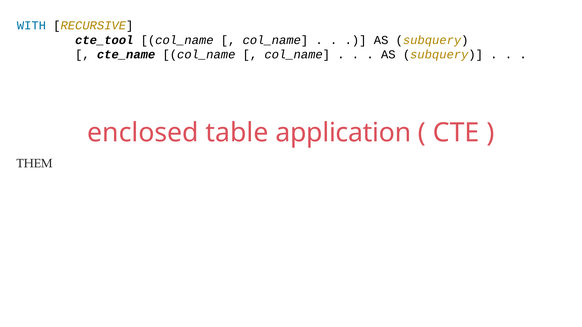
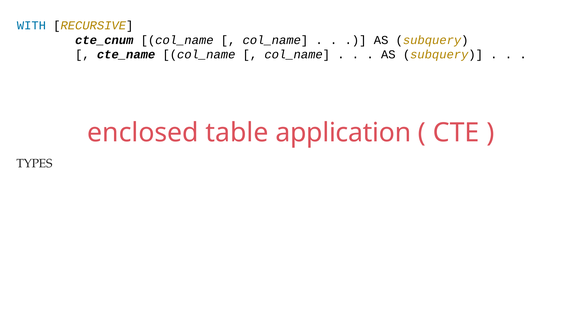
cte_tool: cte_tool -> cte_cnum
THEM: THEM -> TYPES
